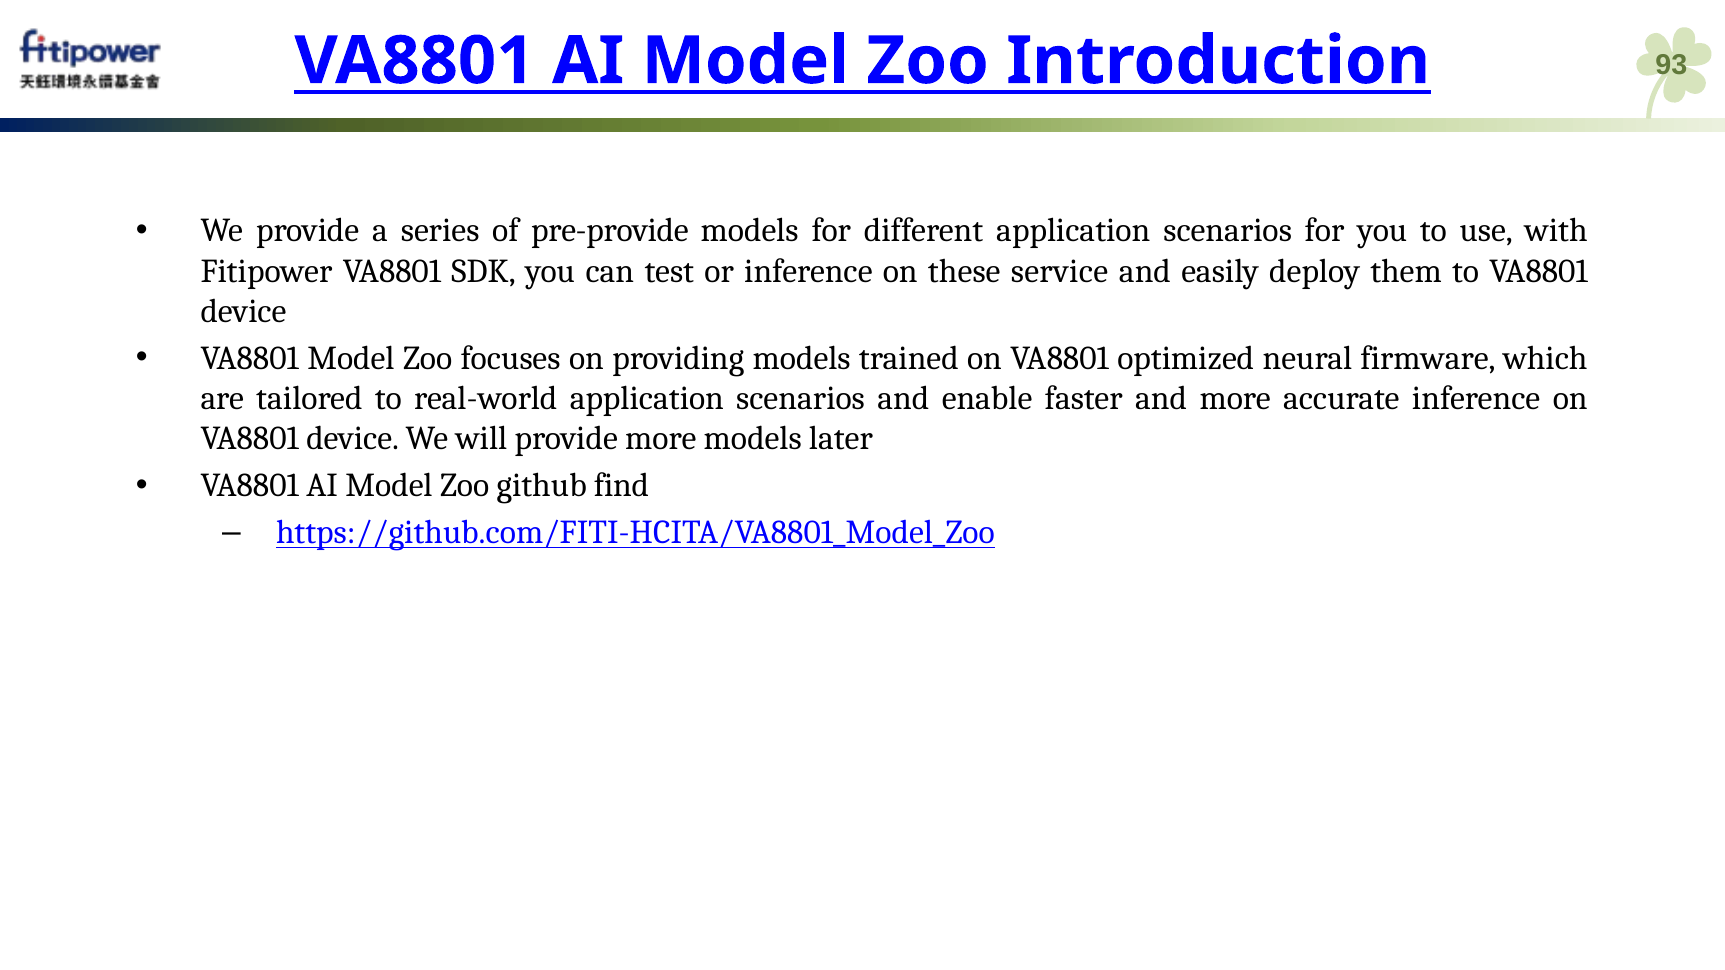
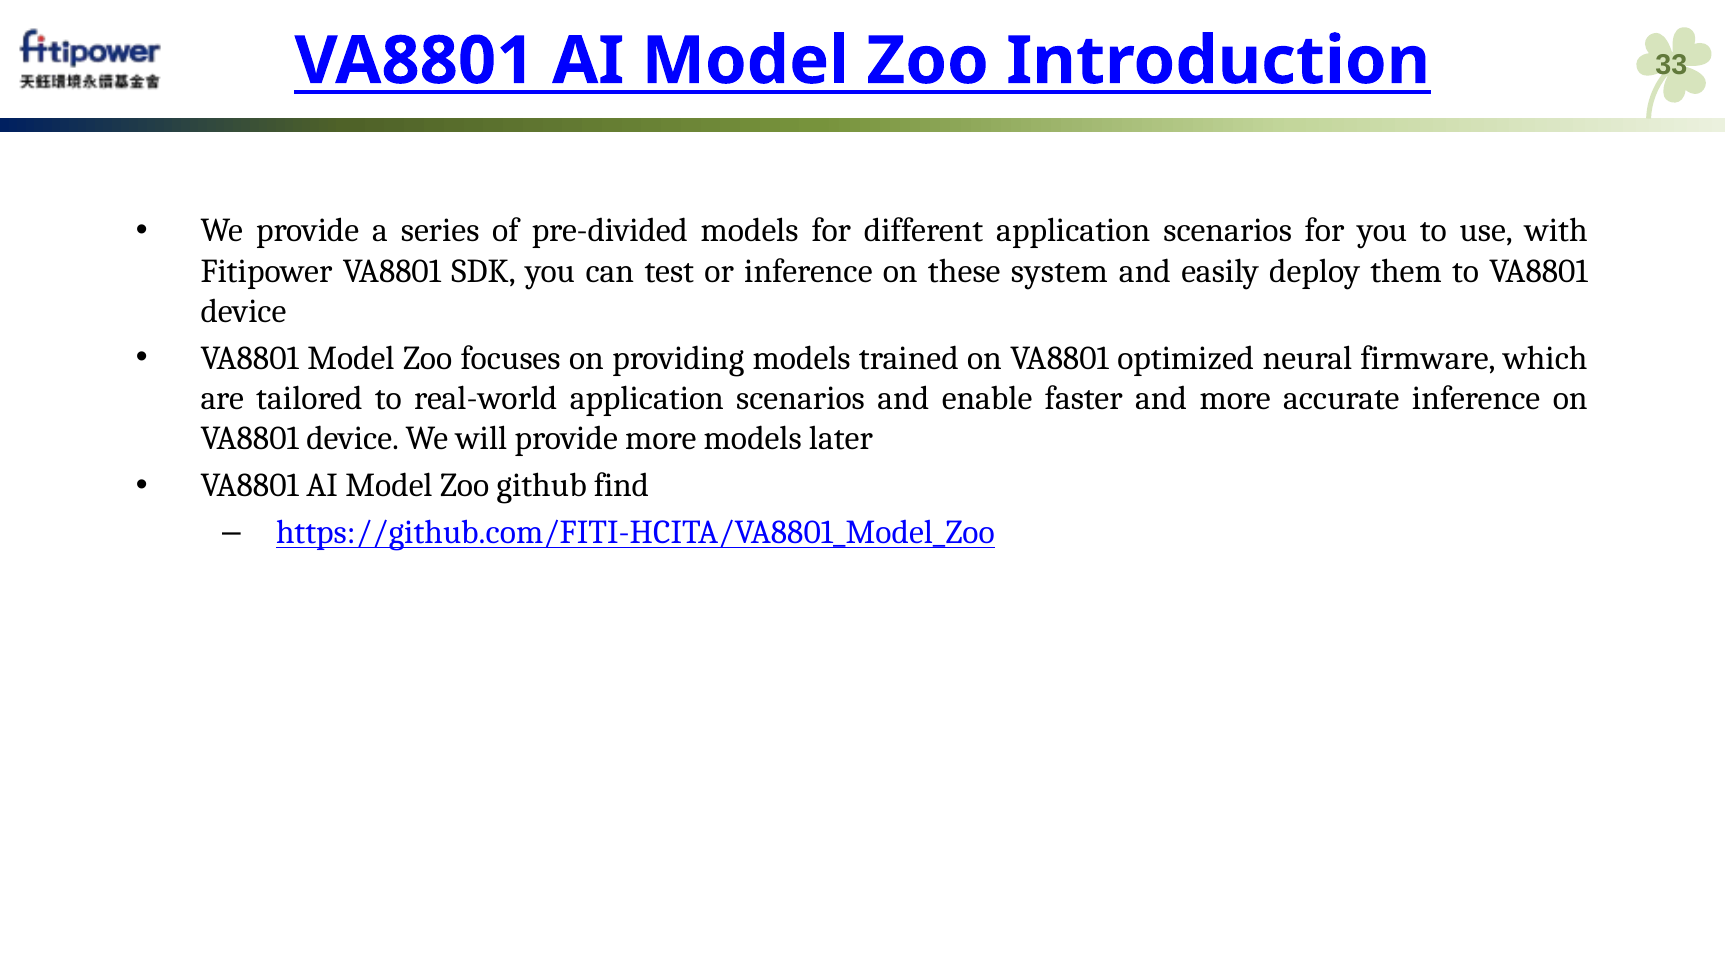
93: 93 -> 33
pre-provide: pre-provide -> pre-divided
service: service -> system
